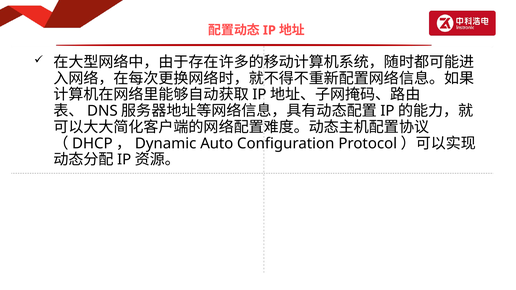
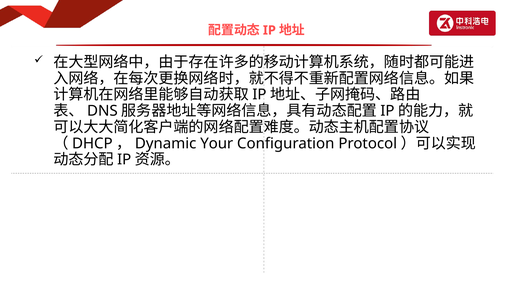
Auto: Auto -> Your
